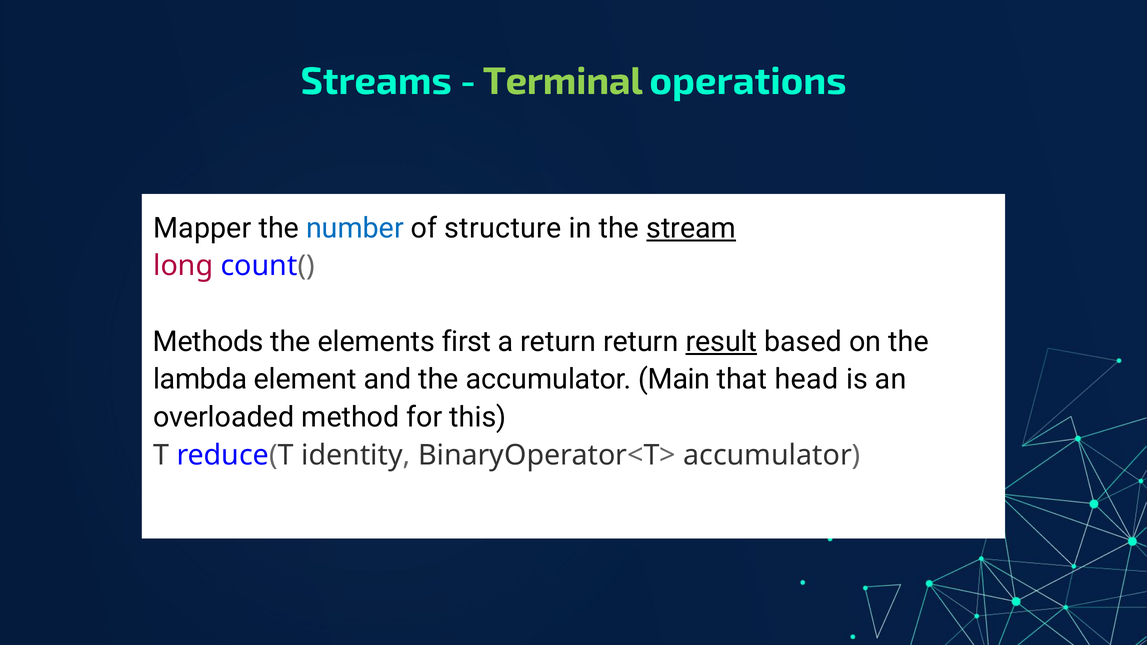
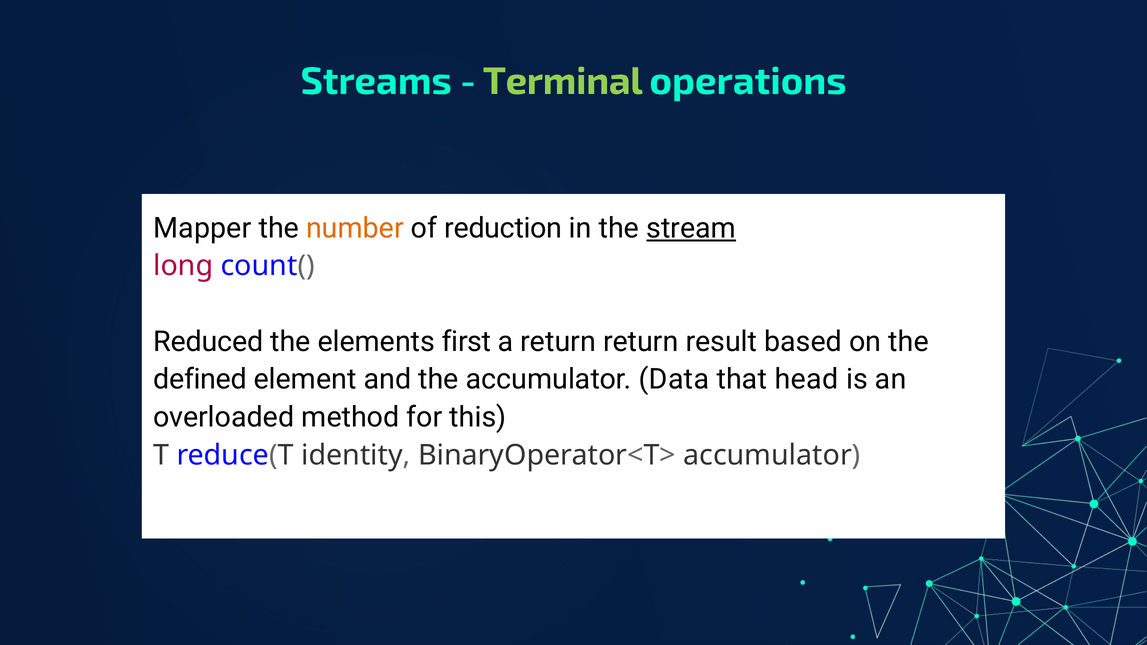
number colour: blue -> orange
structure: structure -> reduction
Methods: Methods -> Reduced
result underline: present -> none
lambda: lambda -> defined
Main: Main -> Data
